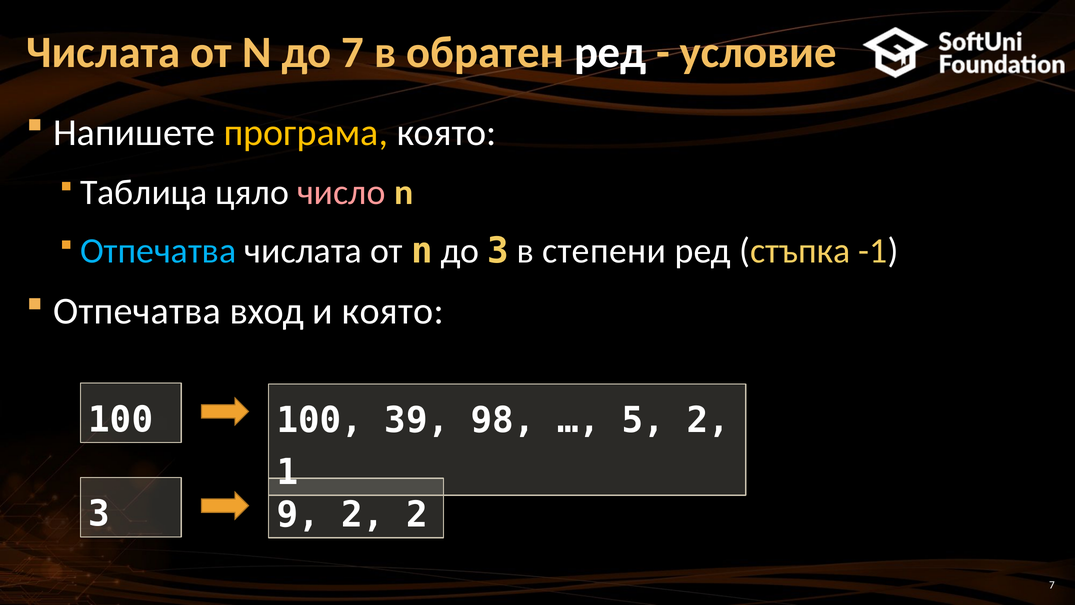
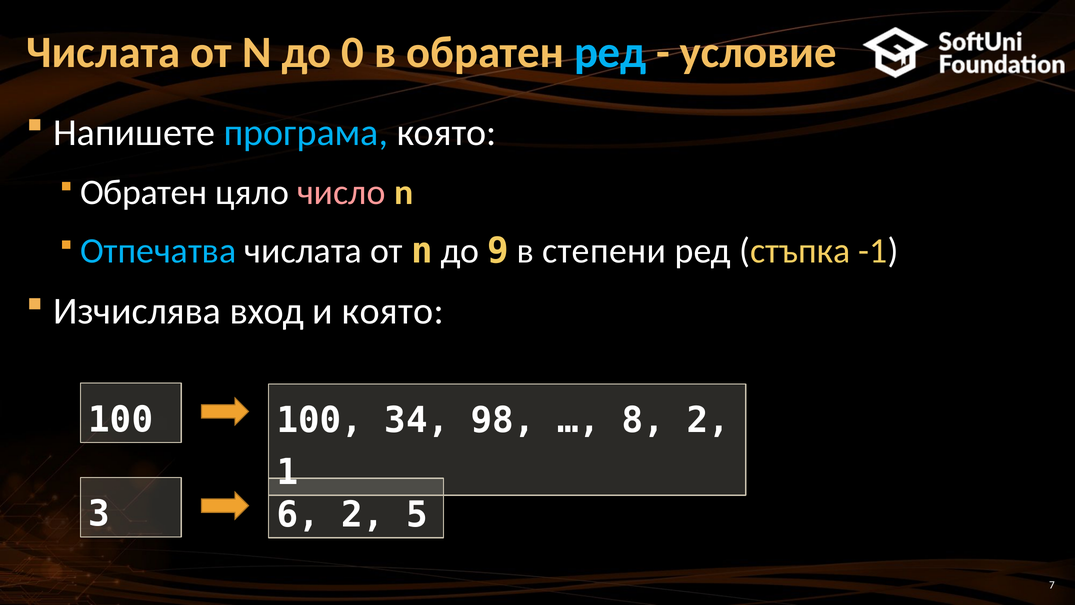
до 7: 7 -> 0
ред at (610, 52) colour: white -> light blue
програма colour: yellow -> light blue
Таблица at (144, 192): Таблица -> Обратен
до 3: 3 -> 9
Отпечатва at (137, 311): Отпечатва -> Изчислява
39: 39 -> 34
5: 5 -> 8
9: 9 -> 6
2 2: 2 -> 5
